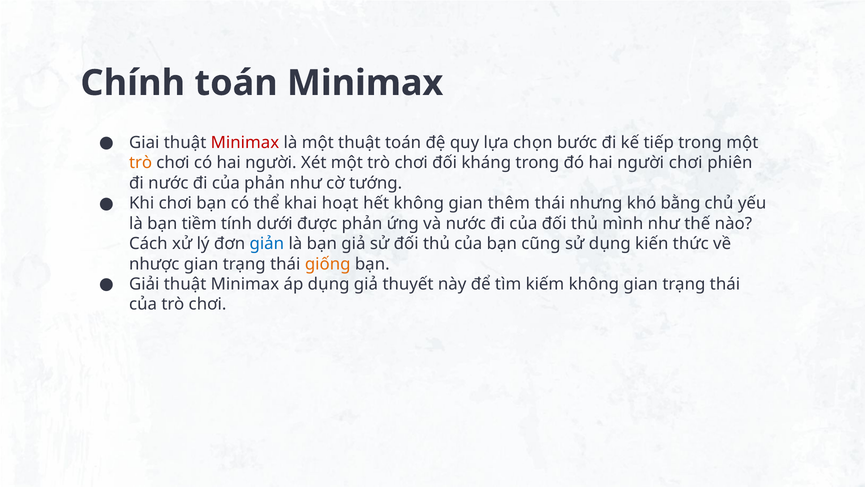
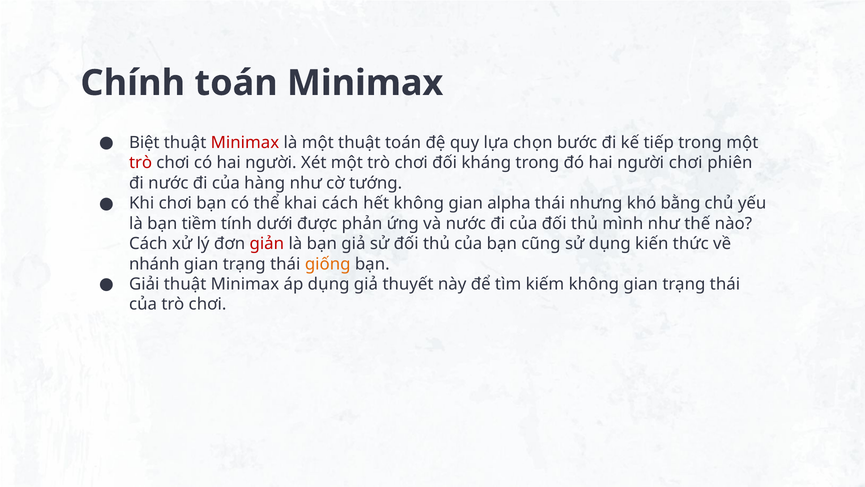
Giai: Giai -> Biệt
trò at (141, 163) colour: orange -> red
của phản: phản -> hàng
khai hoạt: hoạt -> cách
thêm: thêm -> alpha
giản colour: blue -> red
nhược: nhược -> nhánh
